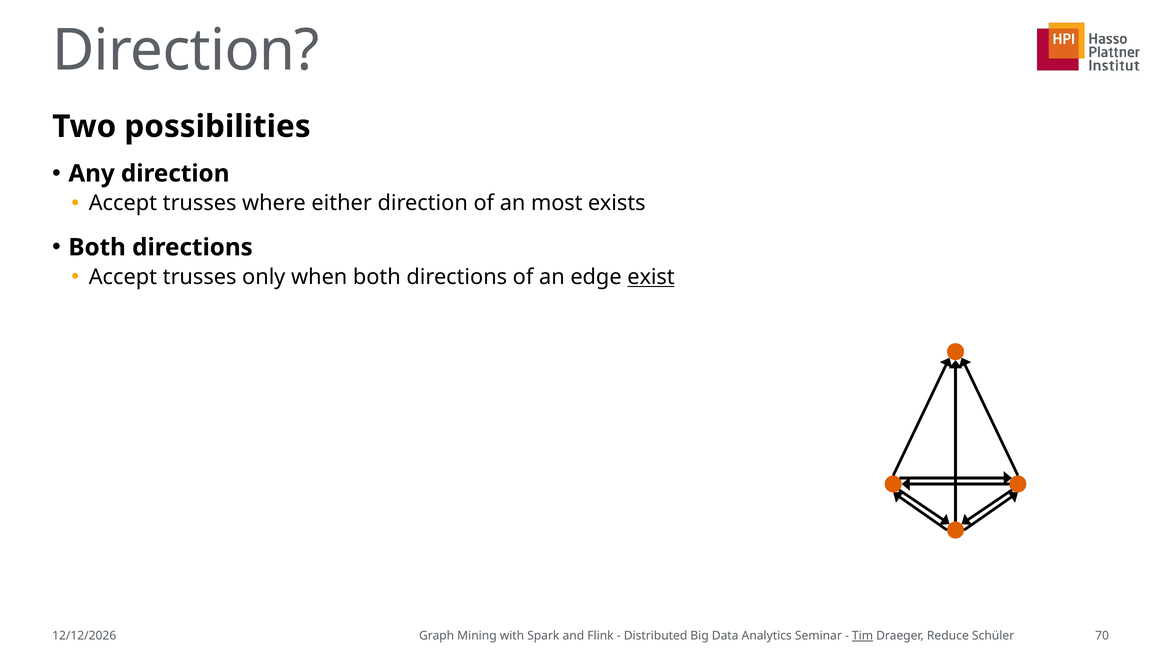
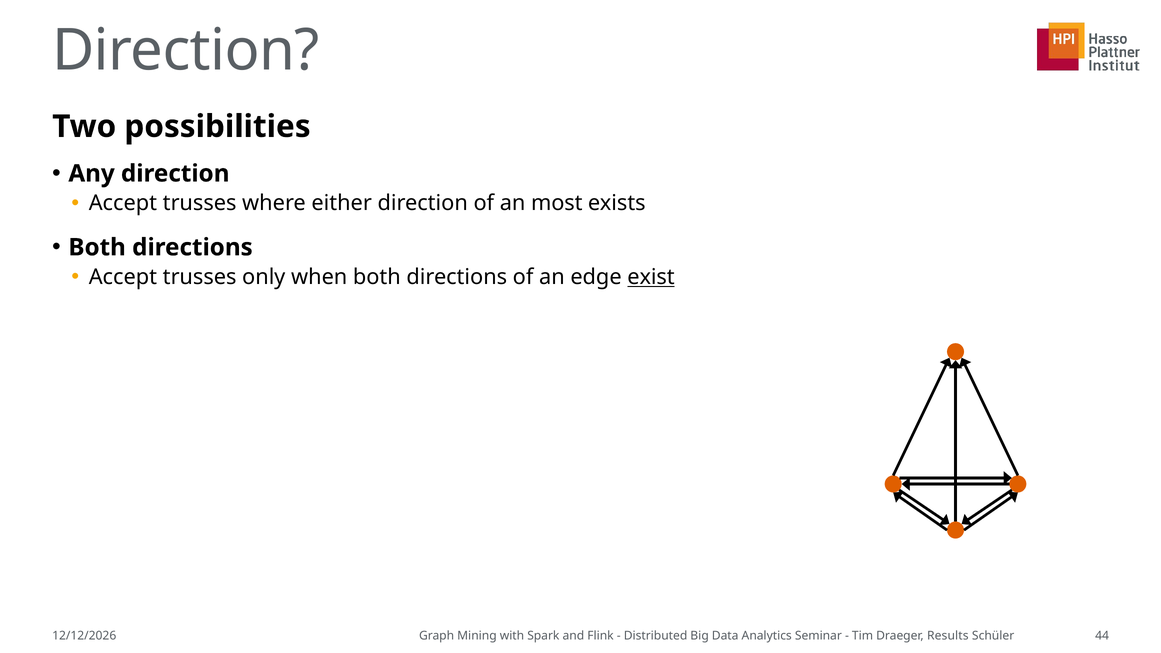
Tim underline: present -> none
Reduce: Reduce -> Results
70: 70 -> 44
